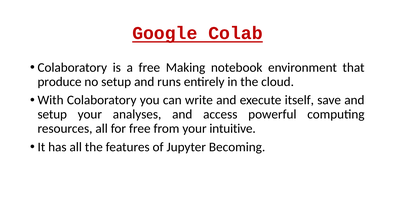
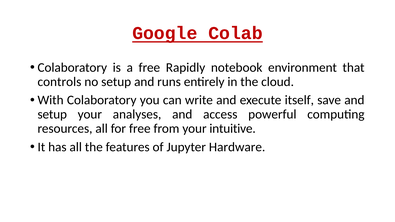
Making: Making -> Rapidly
produce: produce -> controls
Becoming: Becoming -> Hardware
